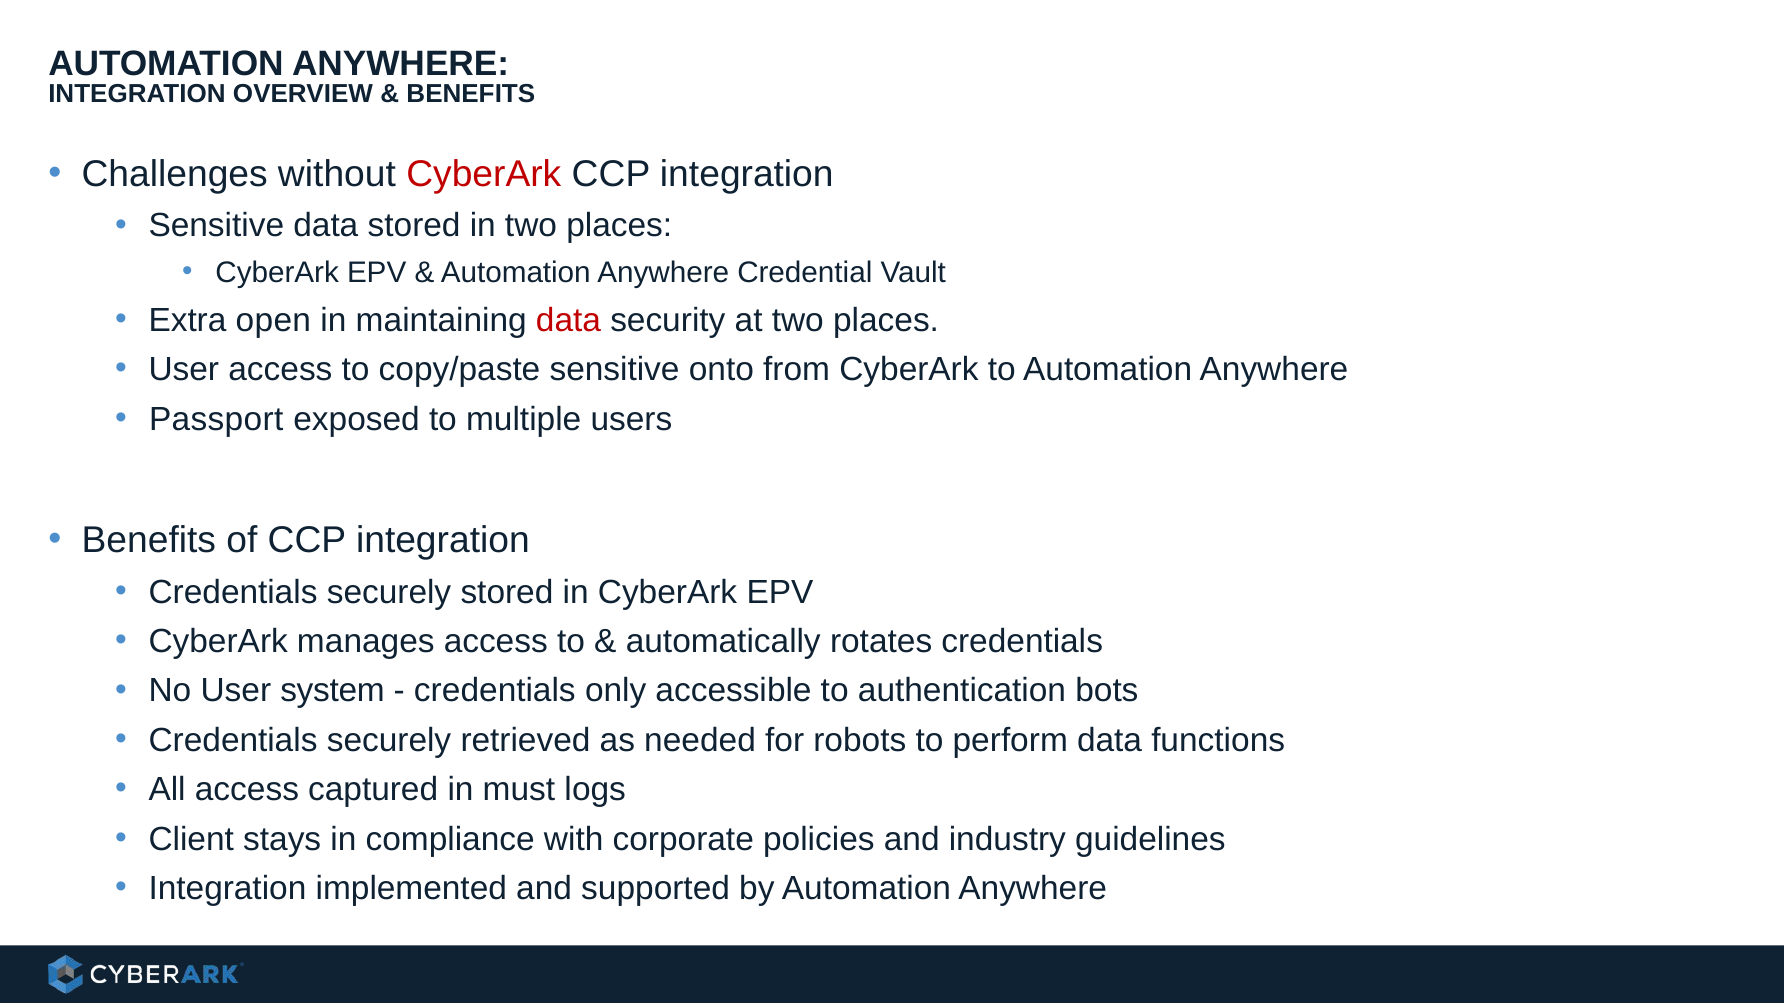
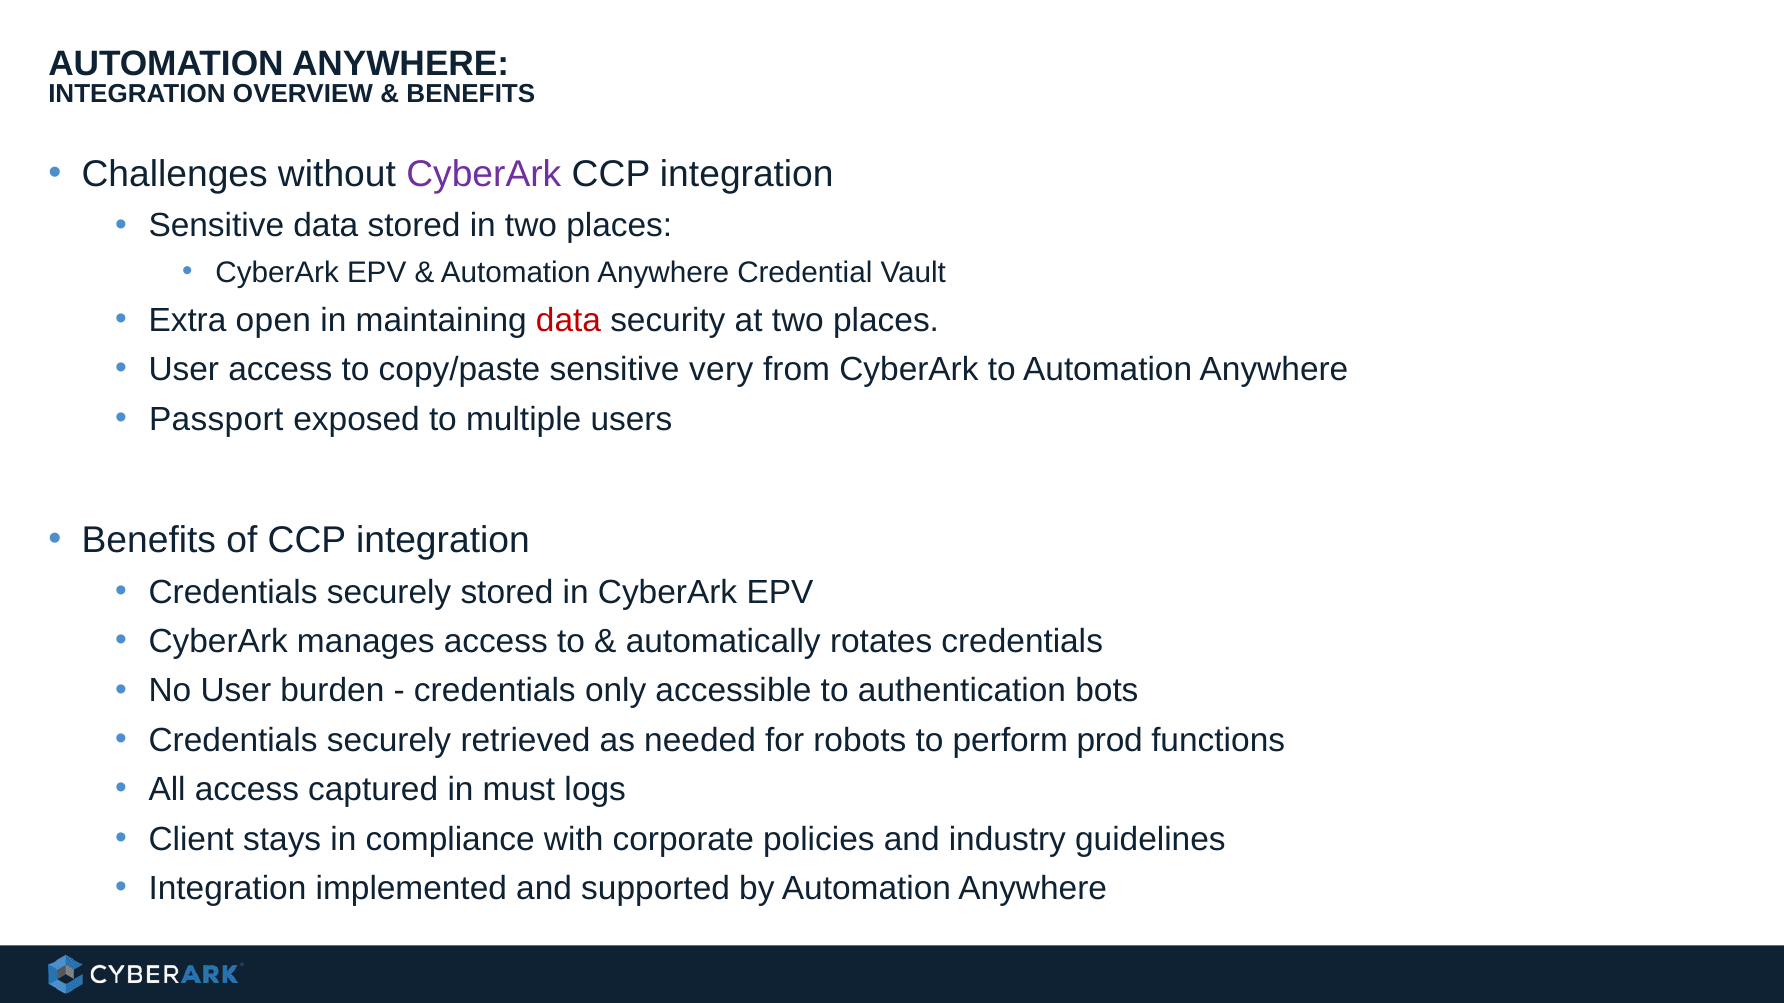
CyberArk at (484, 175) colour: red -> purple
onto: onto -> very
system: system -> burden
perform data: data -> prod
